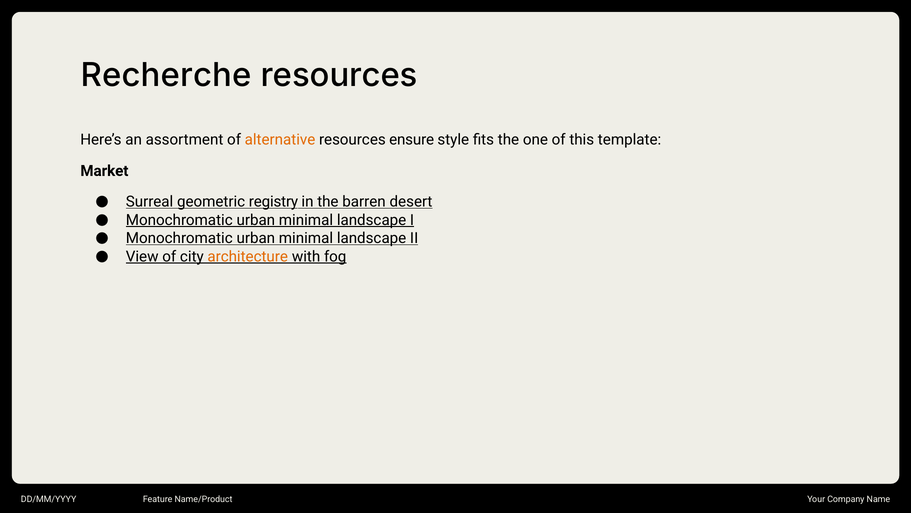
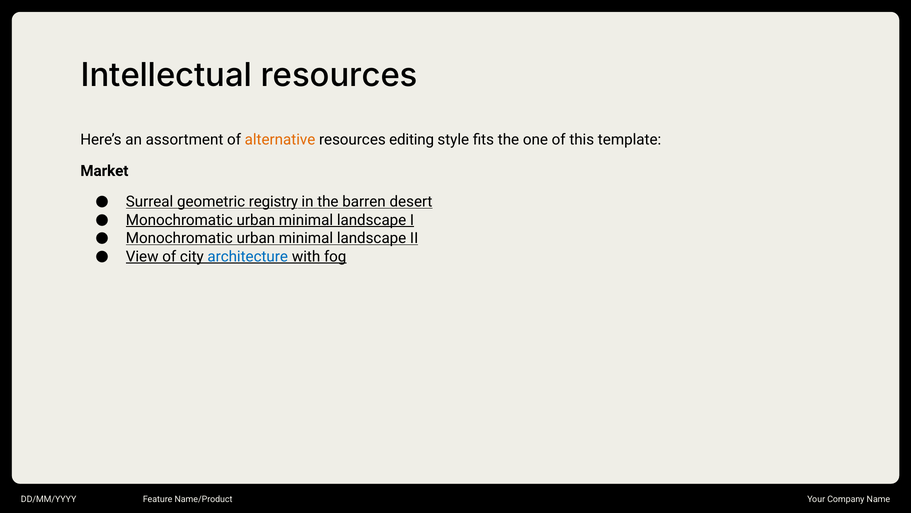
Recherche: Recherche -> Intellectual
ensure: ensure -> editing
architecture colour: orange -> blue
